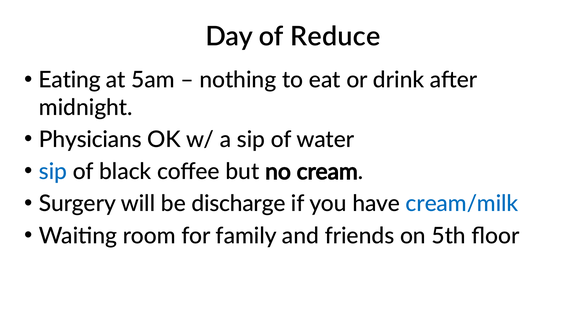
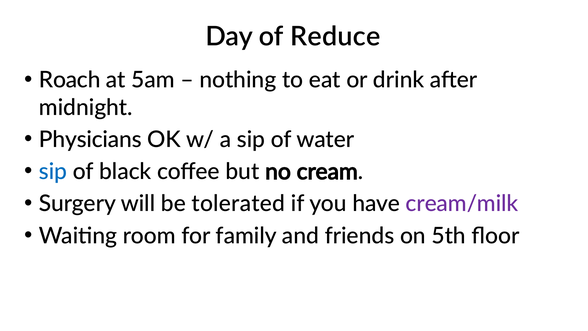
Eating: Eating -> Roach
discharge: discharge -> tolerated
cream/milk colour: blue -> purple
